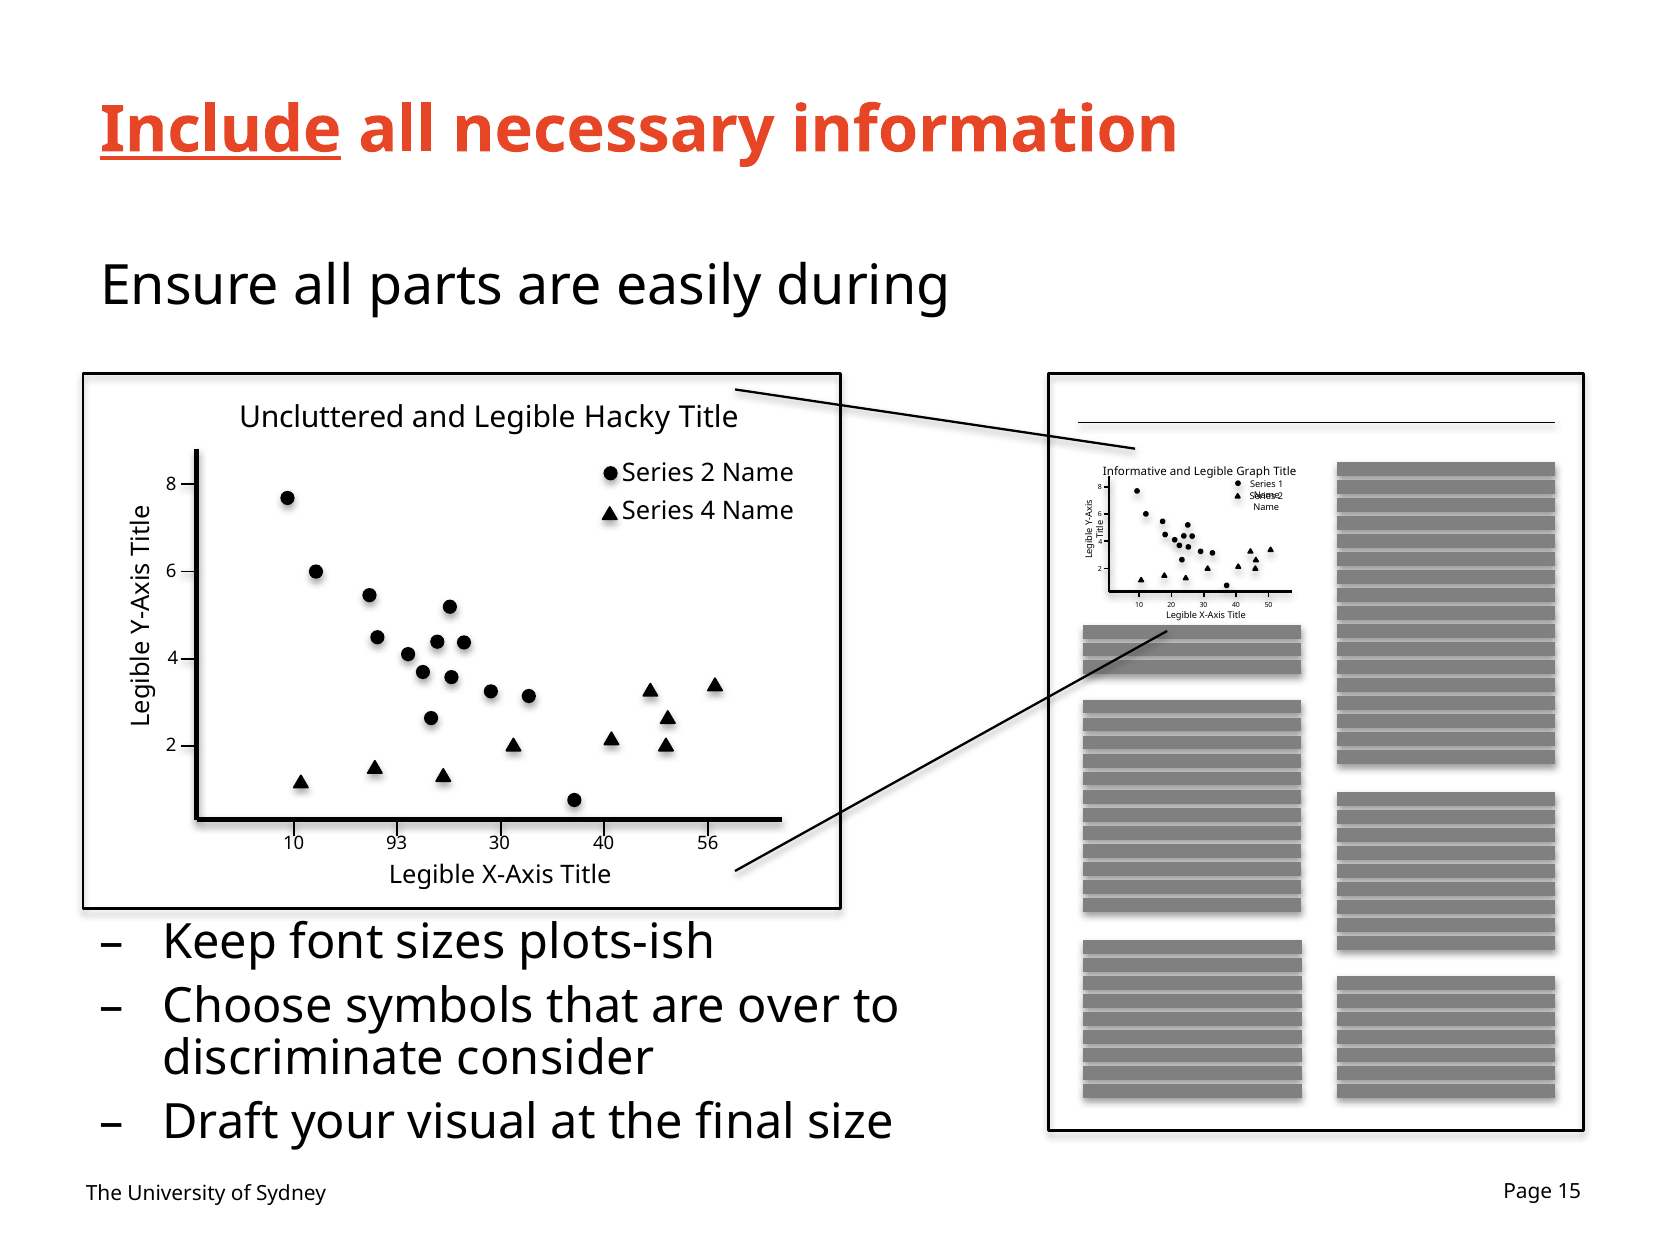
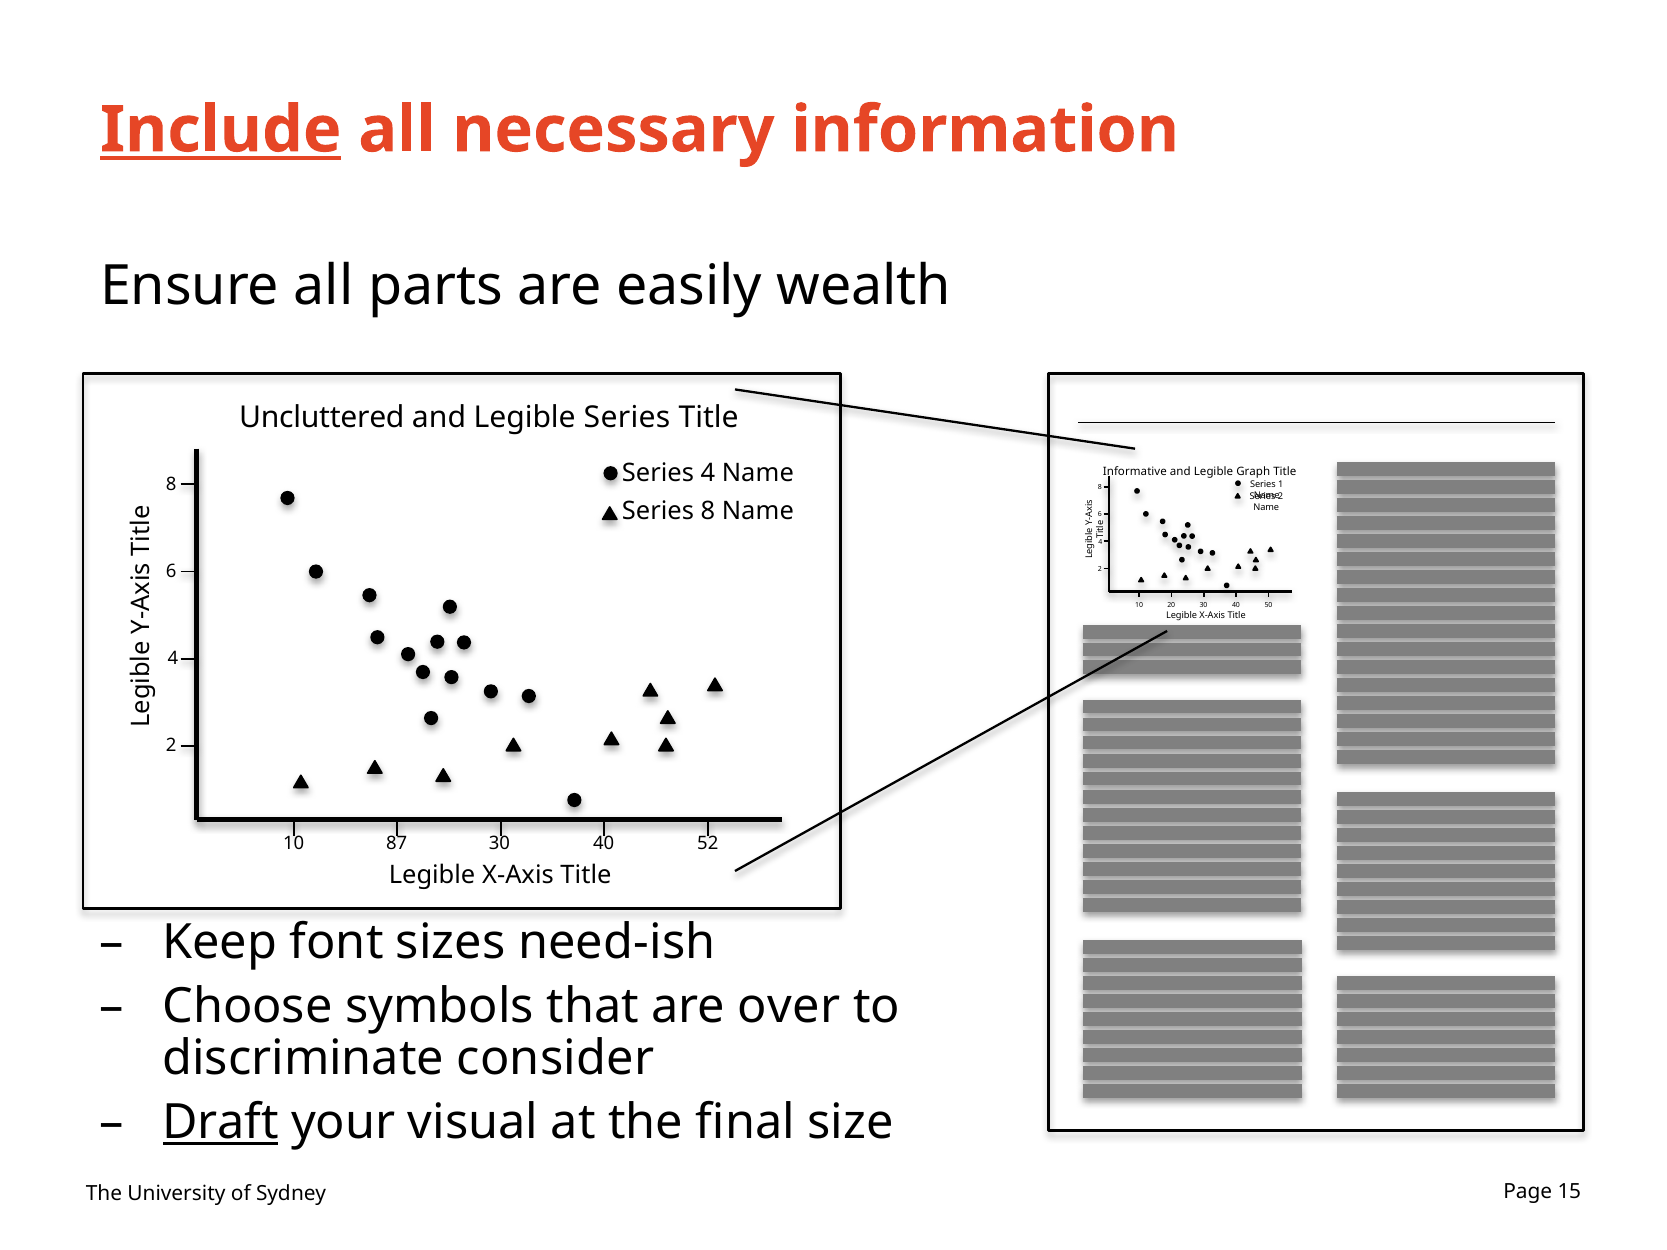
during: during -> wealth
Legible Hacky: Hacky -> Series
2 at (708, 474): 2 -> 4
Series 4: 4 -> 8
93: 93 -> 87
56: 56 -> 52
plots-ish: plots-ish -> need-ish
Draft underline: none -> present
